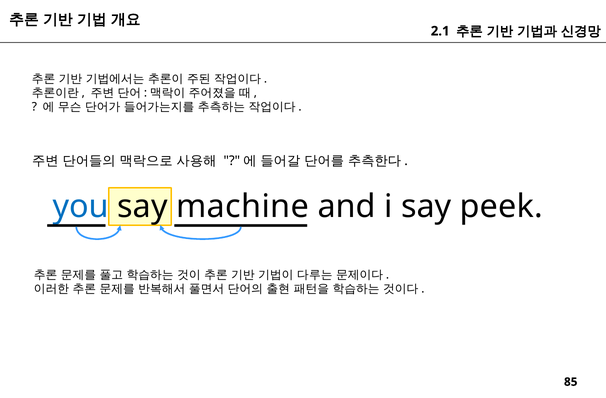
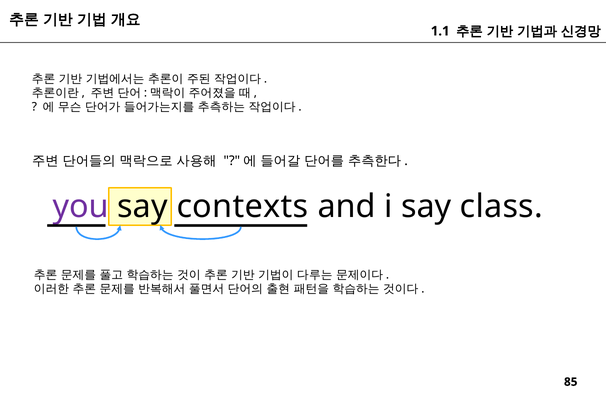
2.1: 2.1 -> 1.1
you colour: blue -> purple
machine: machine -> contexts
peek: peek -> class
